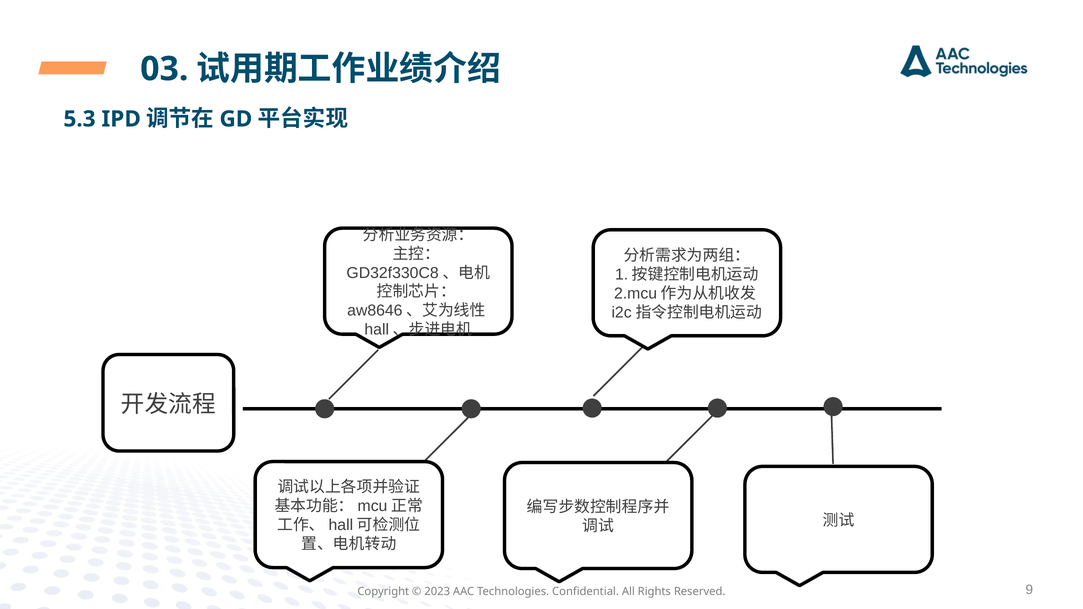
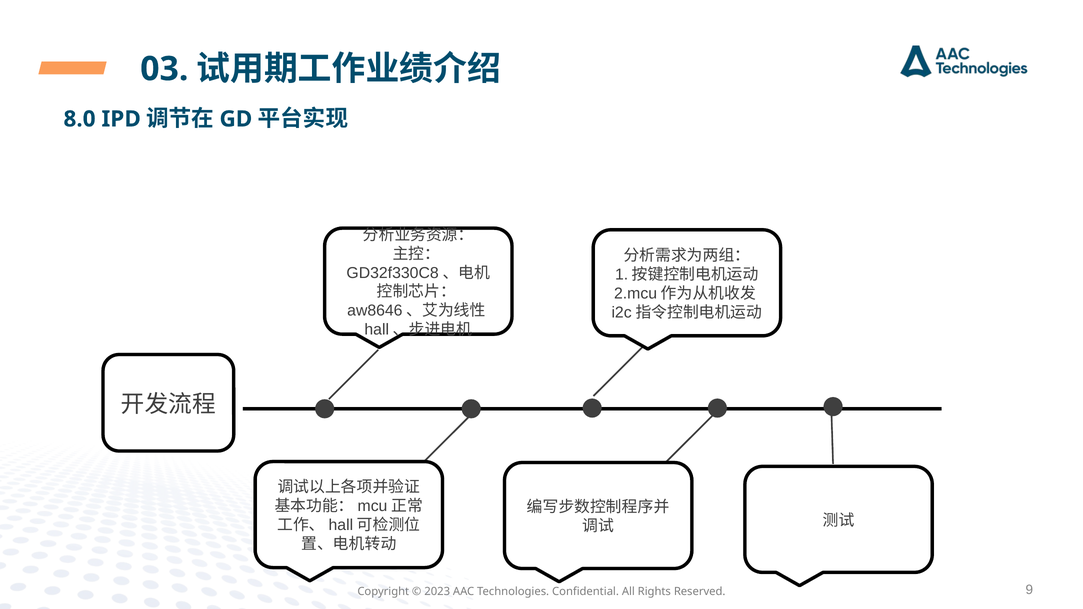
5.3: 5.3 -> 8.0
